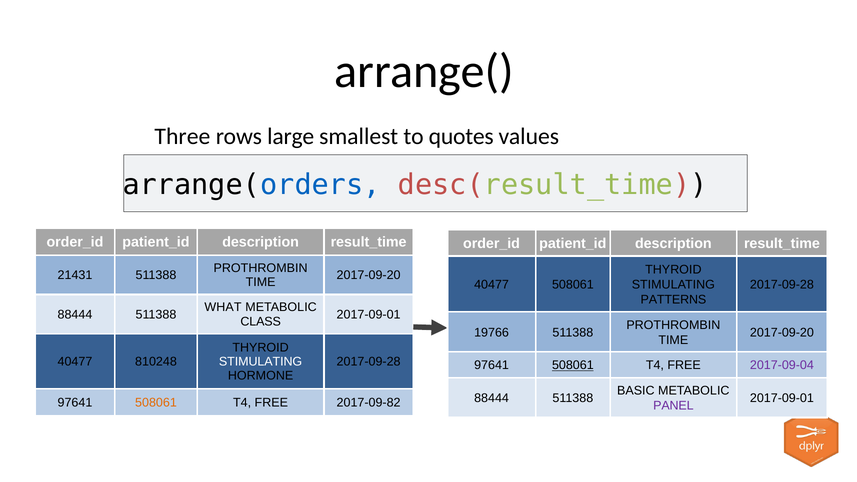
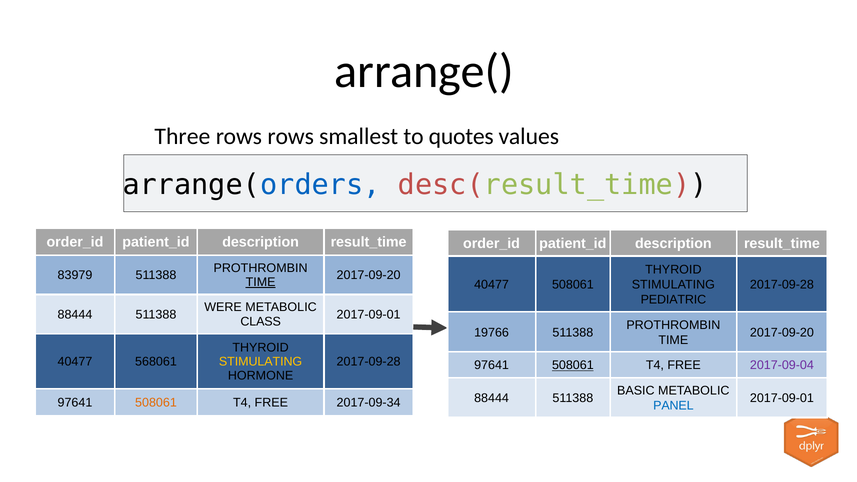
rows large: large -> rows
21431: 21431 -> 83979
TIME at (261, 282) underline: none -> present
PATTERNS: PATTERNS -> PEDIATRIC
WHAT: WHAT -> WERE
810248: 810248 -> 568061
STIMULATING at (261, 362) colour: white -> yellow
2017-09-82: 2017-09-82 -> 2017-09-34
PANEL colour: purple -> blue
